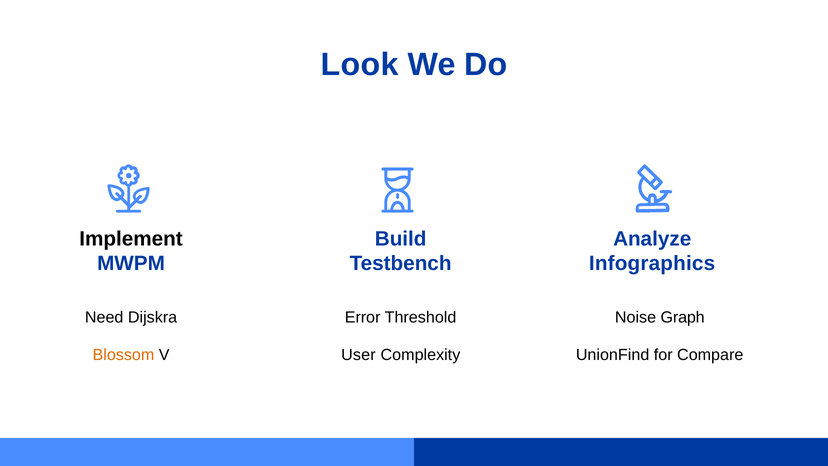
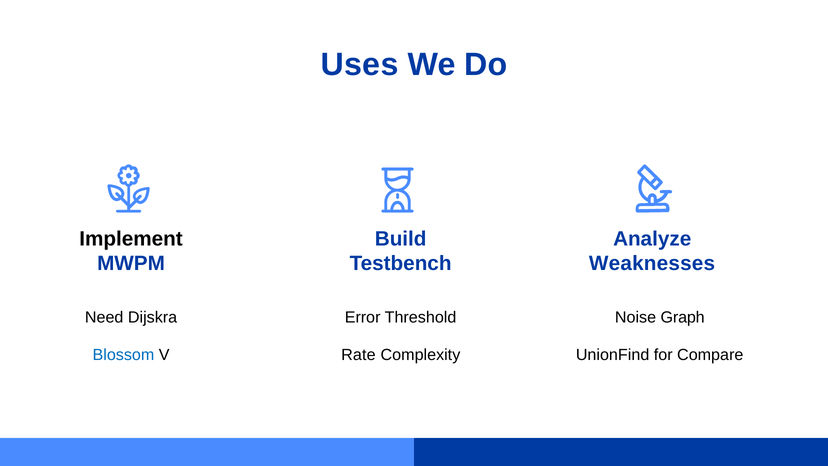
Look: Look -> Uses
Infographics: Infographics -> Weaknesses
Blossom colour: orange -> blue
User: User -> Rate
